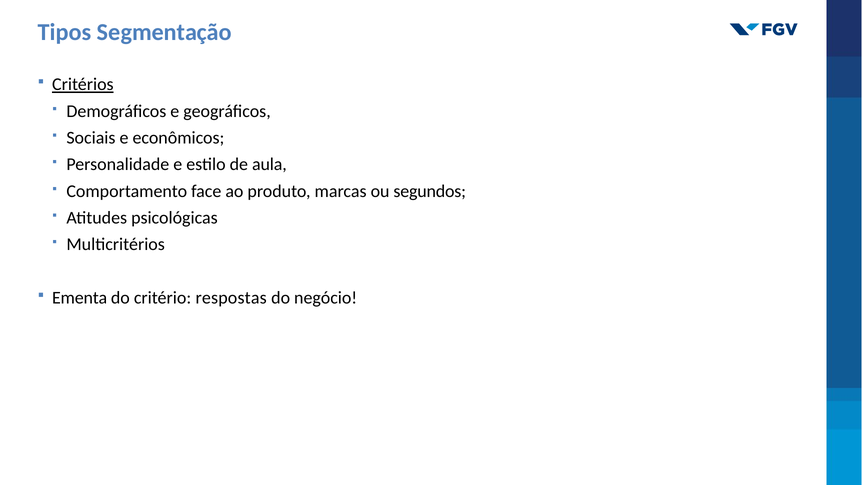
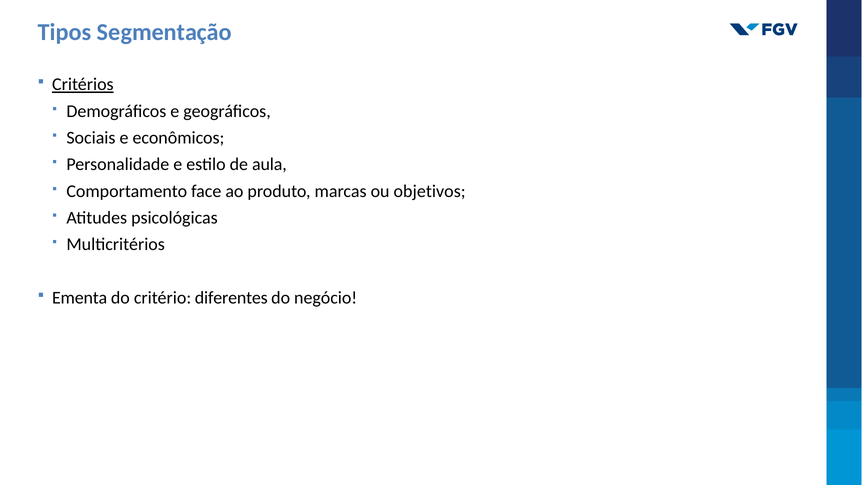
segundos: segundos -> objetivos
respostas: respostas -> diferentes
